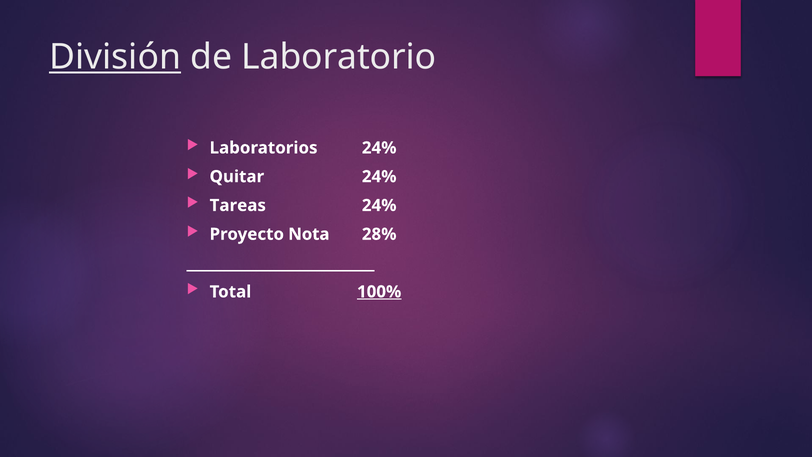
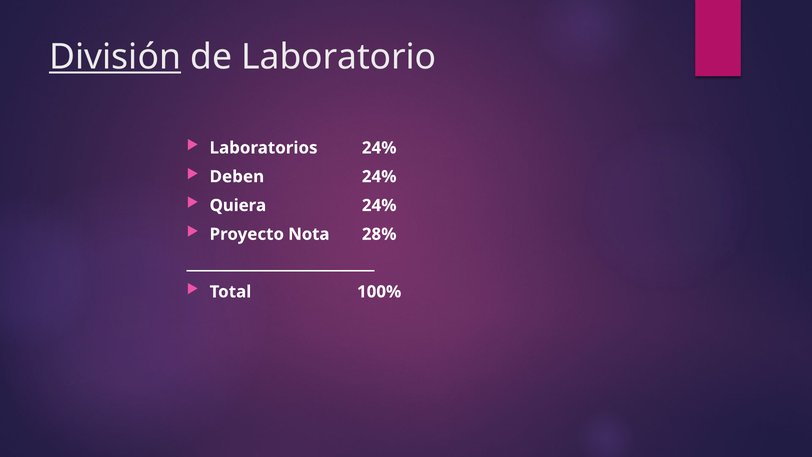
Quitar: Quitar -> Deben
Tareas: Tareas -> Quiera
100% underline: present -> none
